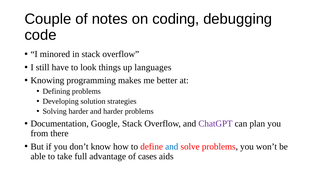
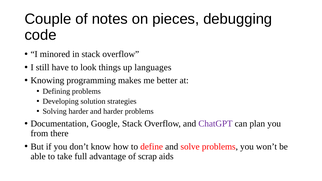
coding: coding -> pieces
and at (172, 147) colour: blue -> black
cases: cases -> scrap
